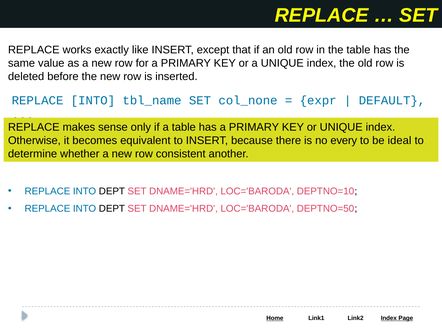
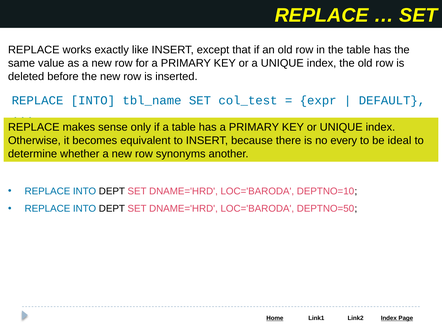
col_none: col_none -> col_test
consistent: consistent -> synonyms
